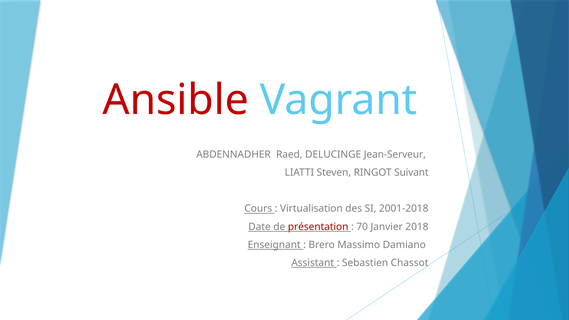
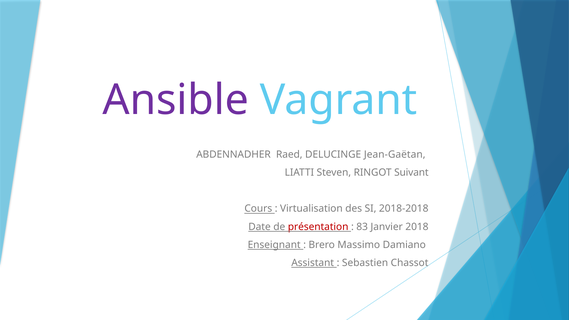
Ansible colour: red -> purple
Jean-Serveur: Jean-Serveur -> Jean-Gaëtan
2001-2018: 2001-2018 -> 2018-2018
70: 70 -> 83
